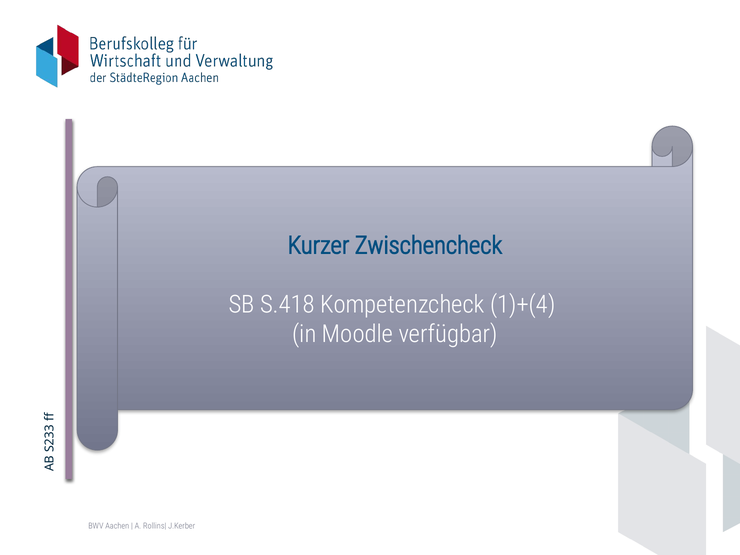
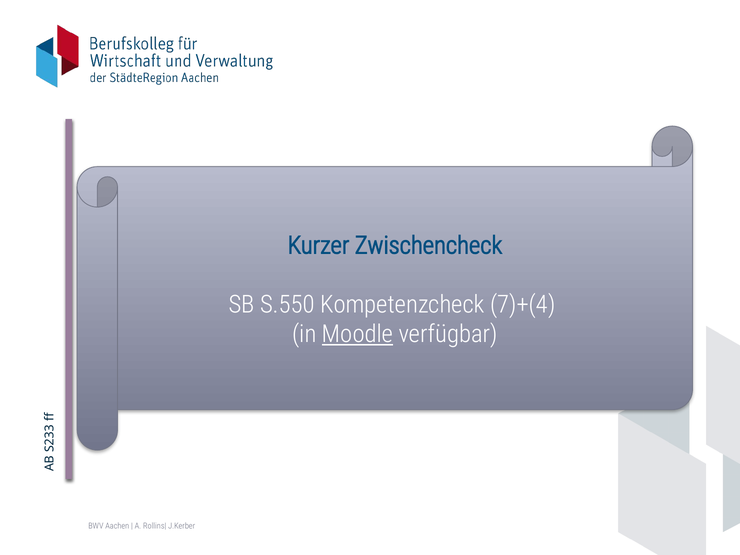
S.418: S.418 -> S.550
1)+(4: 1)+(4 -> 7)+(4
Moodle underline: none -> present
